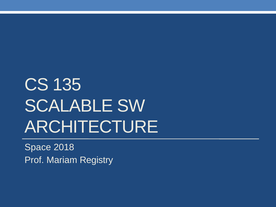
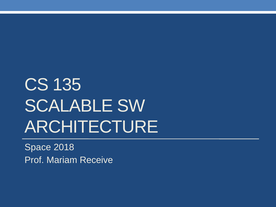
Registry: Registry -> Receive
